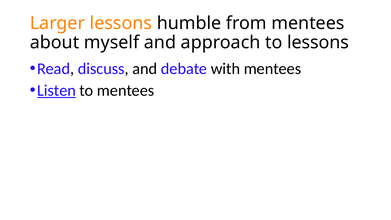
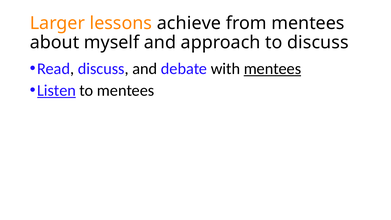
humble: humble -> achieve
to lessons: lessons -> discuss
mentees at (272, 69) underline: none -> present
